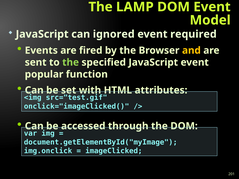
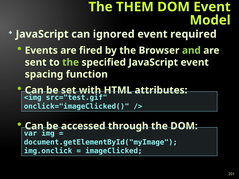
LAMP: LAMP -> THEM
and colour: yellow -> light green
popular: popular -> spacing
